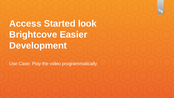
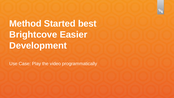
Access: Access -> Method
look: look -> best
